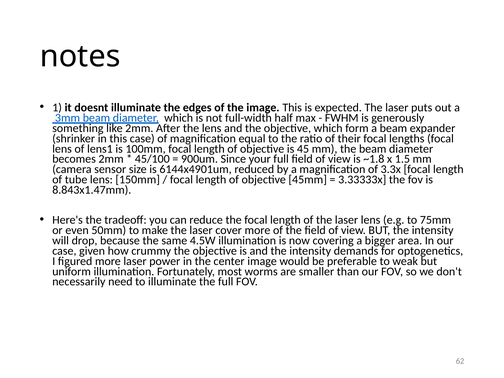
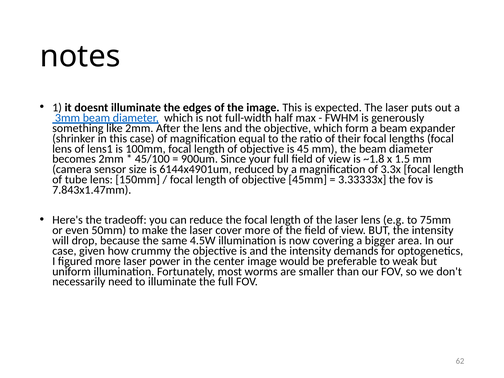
8.843x1.47mm: 8.843x1.47mm -> 7.843x1.47mm
